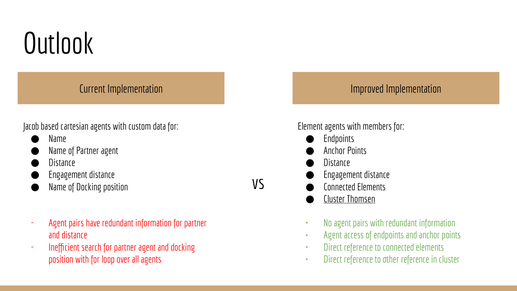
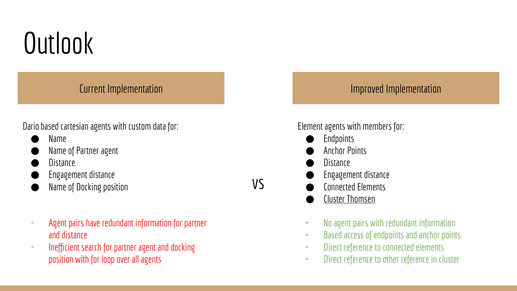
Jacob: Jacob -> Dario
Agent at (333, 235): Agent -> Based
